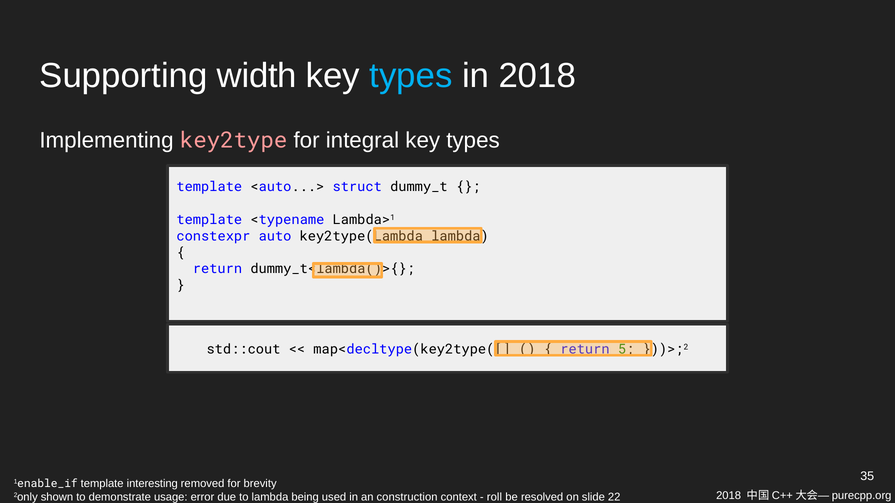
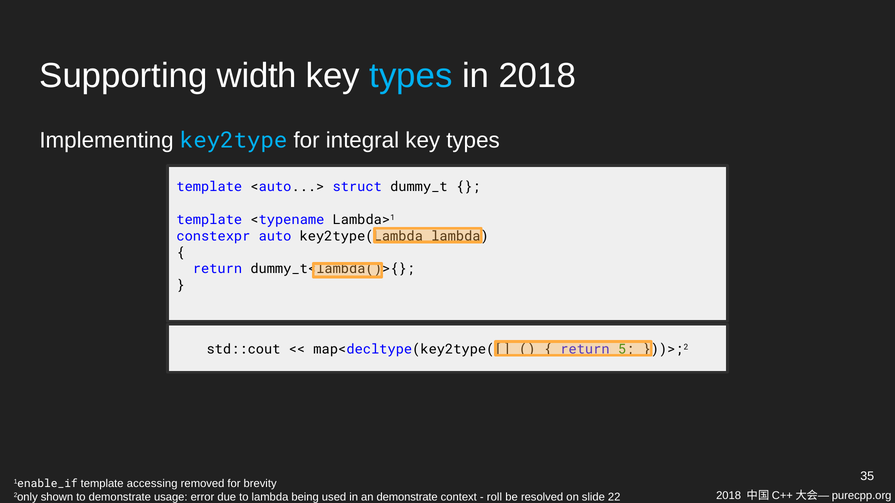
key2type colour: pink -> light blue
interesting: interesting -> accessing
an construction: construction -> demonstrate
